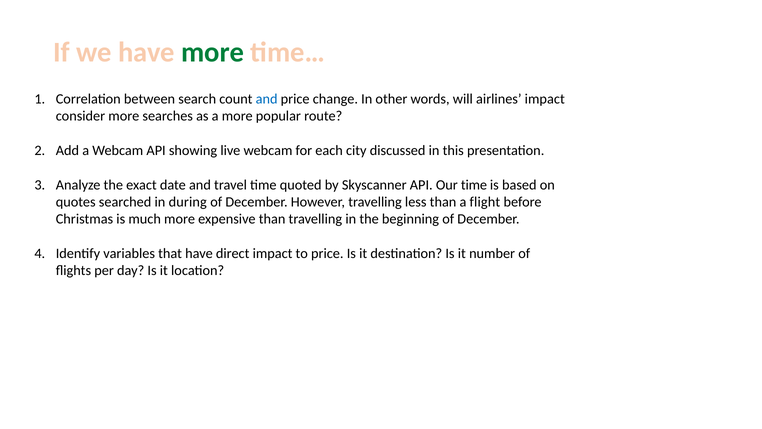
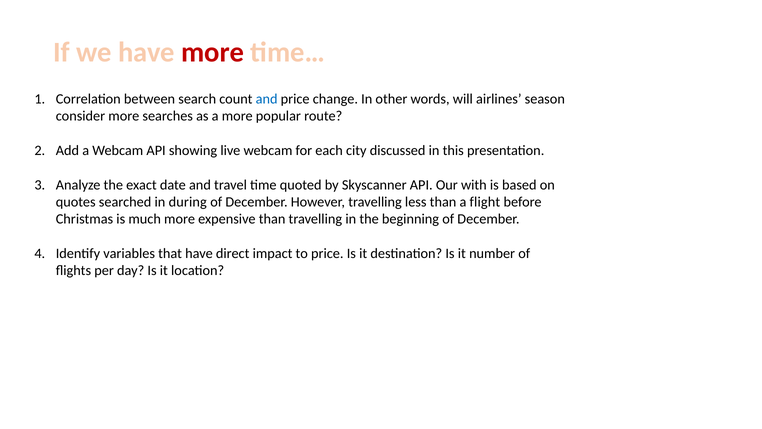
more at (213, 52) colour: green -> red
airlines impact: impact -> season
Our time: time -> with
